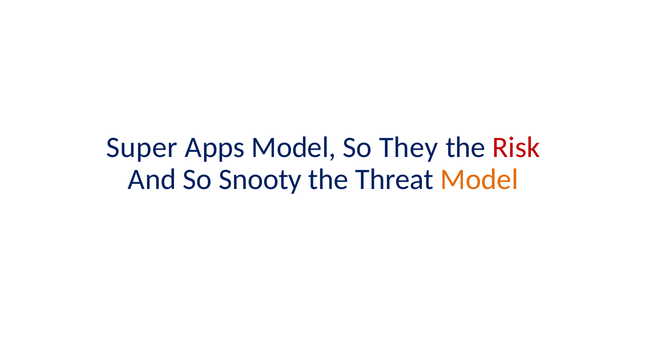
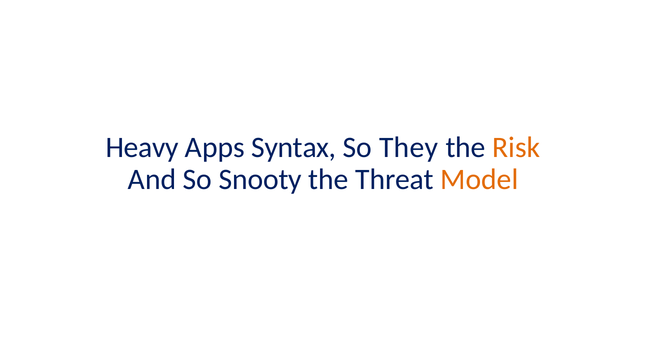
Super: Super -> Heavy
Apps Model: Model -> Syntax
Risk colour: red -> orange
